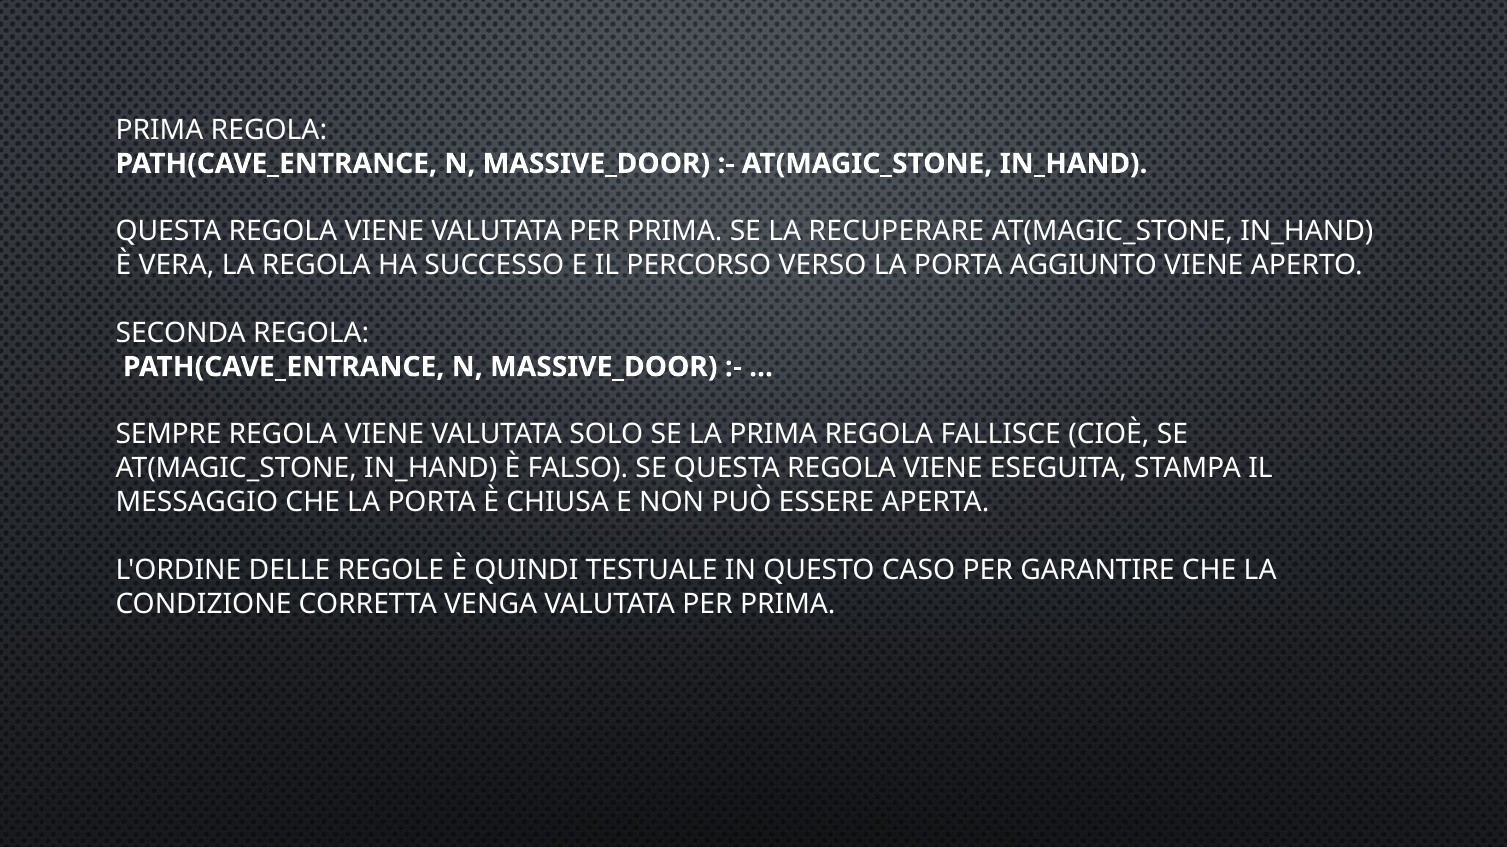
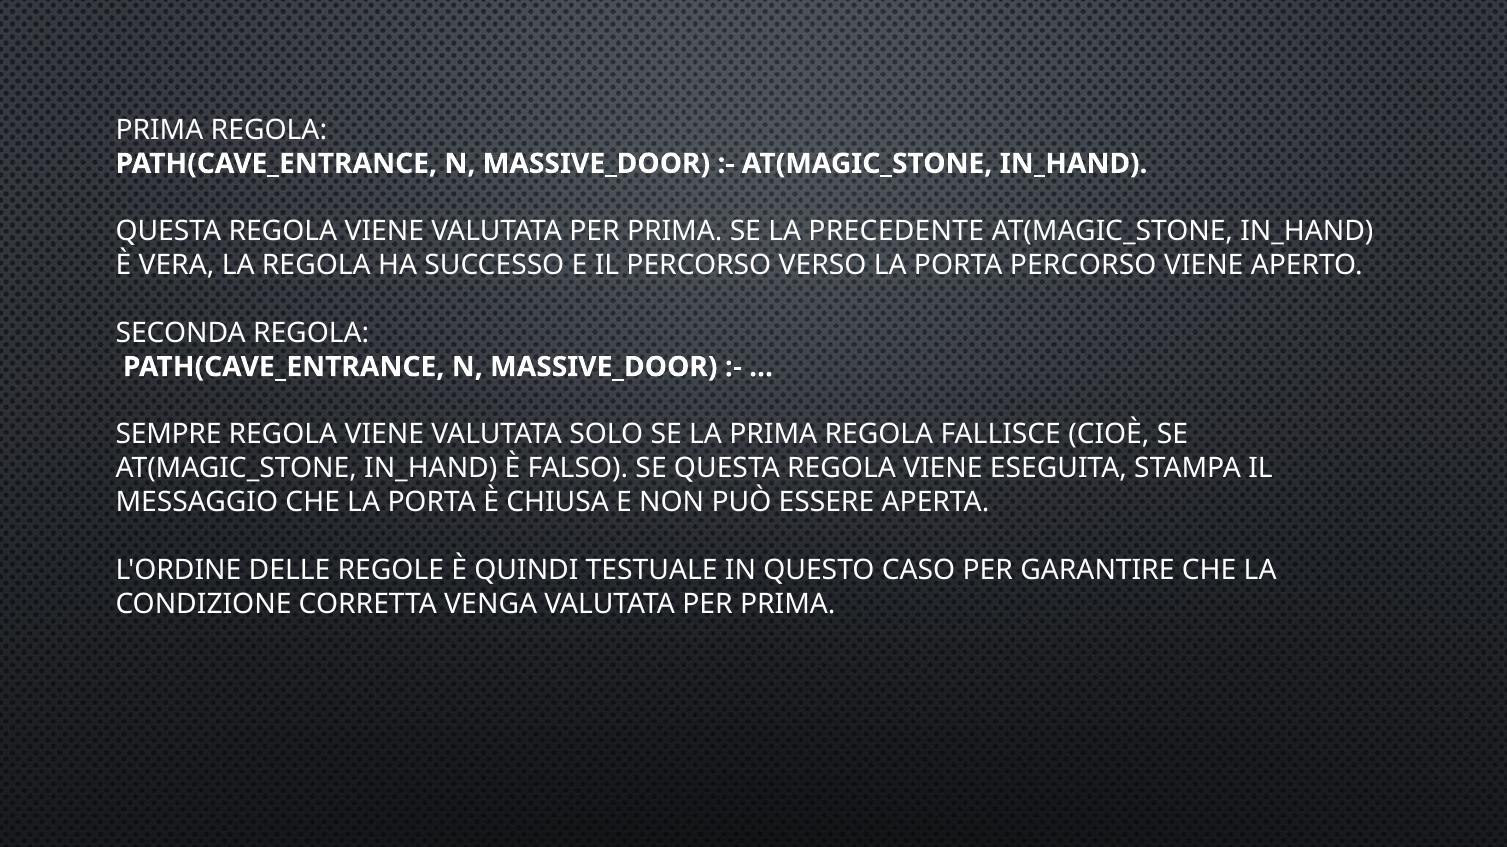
RECUPERARE: RECUPERARE -> PRECEDENTE
PORTA AGGIUNTO: AGGIUNTO -> PERCORSO
